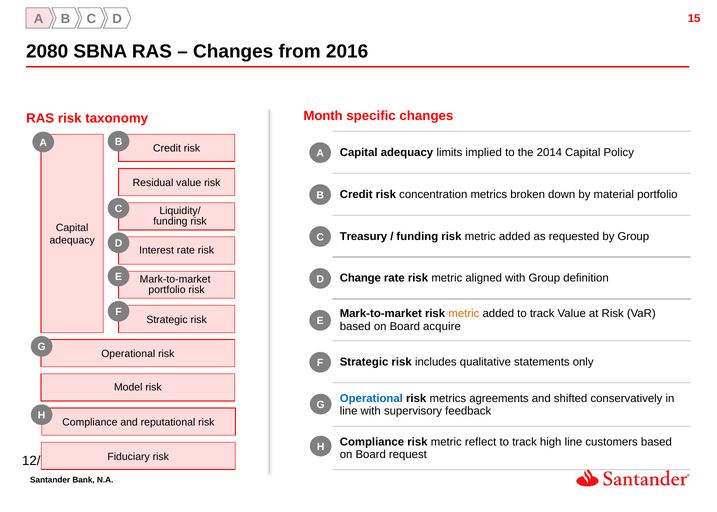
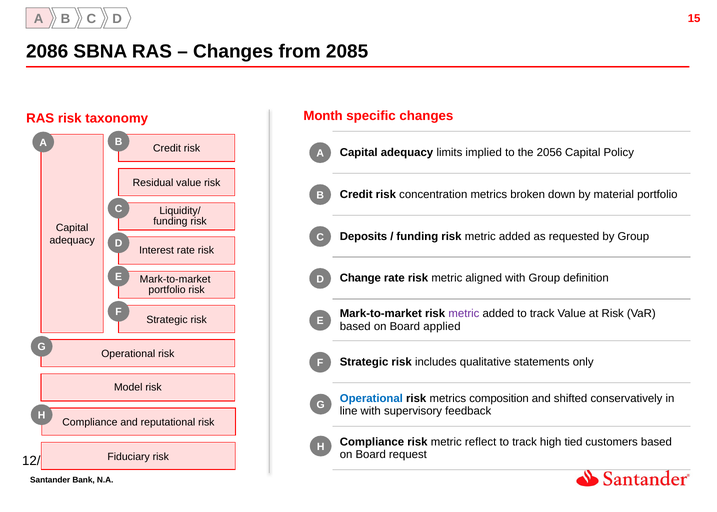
2080: 2080 -> 2086
2016: 2016 -> 2085
2014: 2014 -> 2056
Treasury: Treasury -> Deposits
metric at (464, 314) colour: orange -> purple
acquire: acquire -> applied
agreements: agreements -> composition
high line: line -> tied
